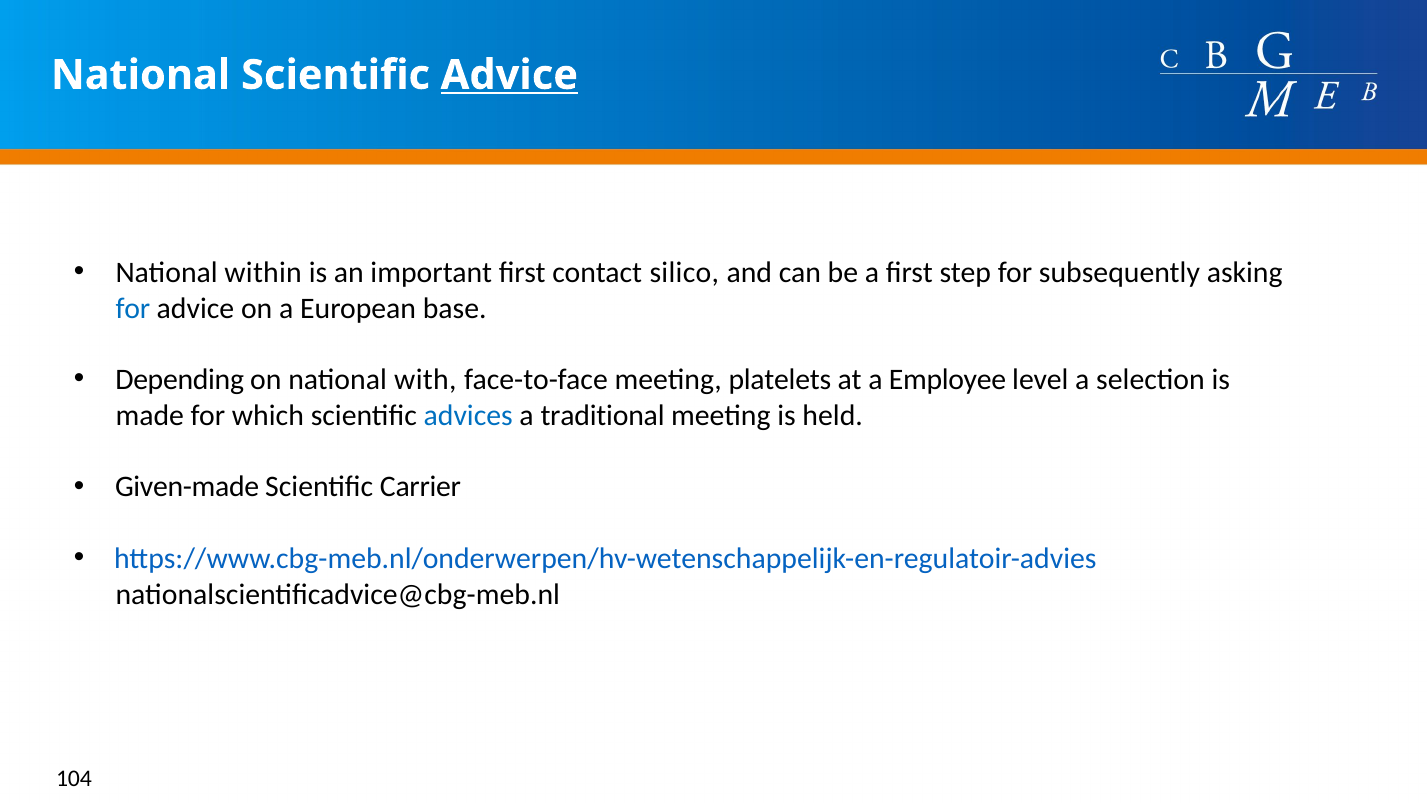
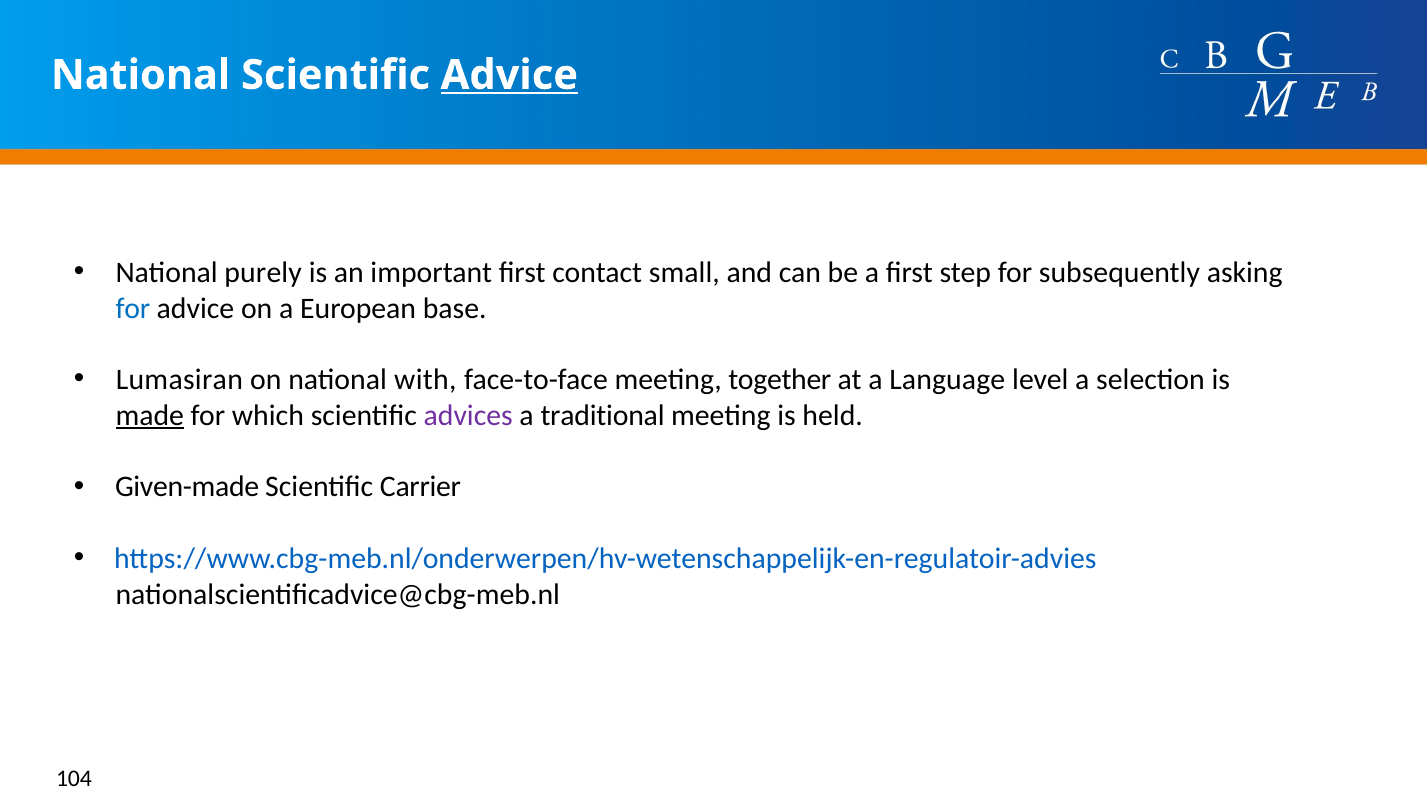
within: within -> purely
silico: silico -> small
Depending: Depending -> Lumasiran
platelets: platelets -> together
Employee: Employee -> Language
made underline: none -> present
advices colour: blue -> purple
